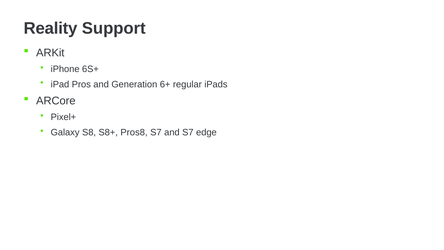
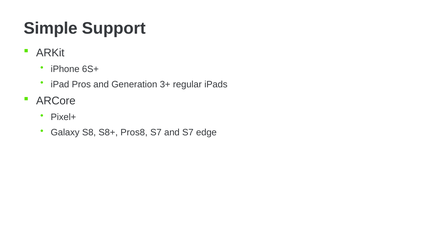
Reality: Reality -> Simple
6+: 6+ -> 3+
